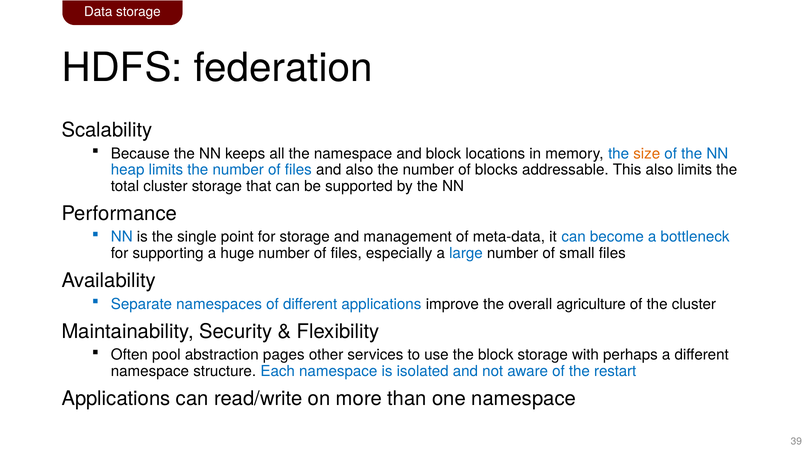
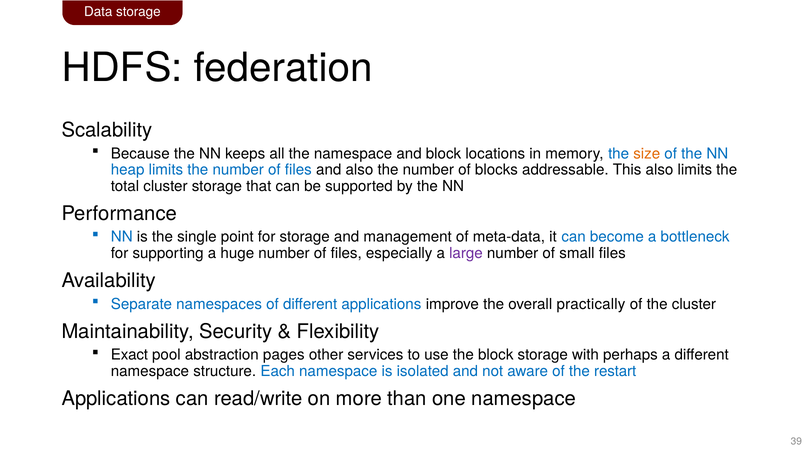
large colour: blue -> purple
agriculture: agriculture -> practically
Often: Often -> Exact
